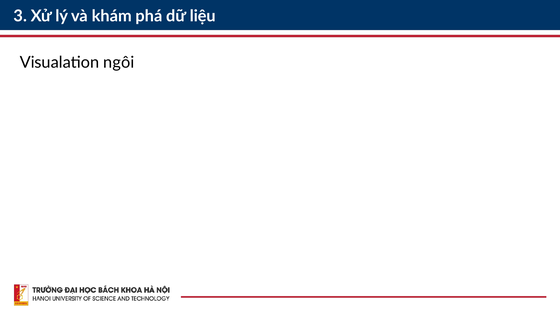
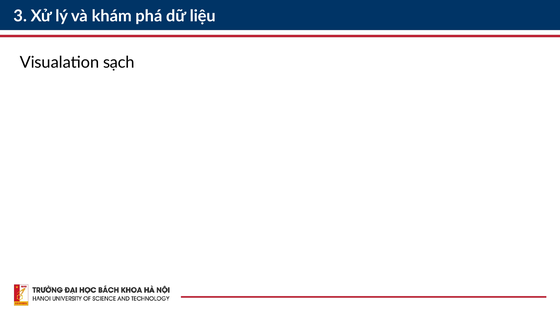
ngôi: ngôi -> sạch
